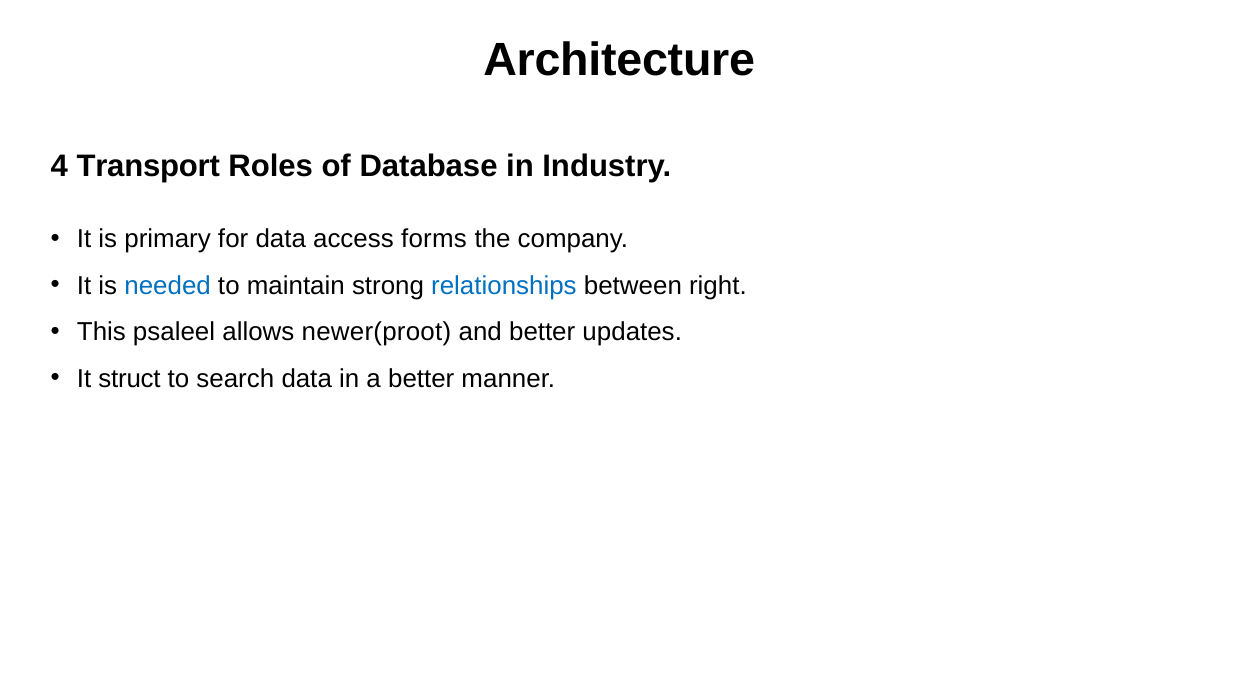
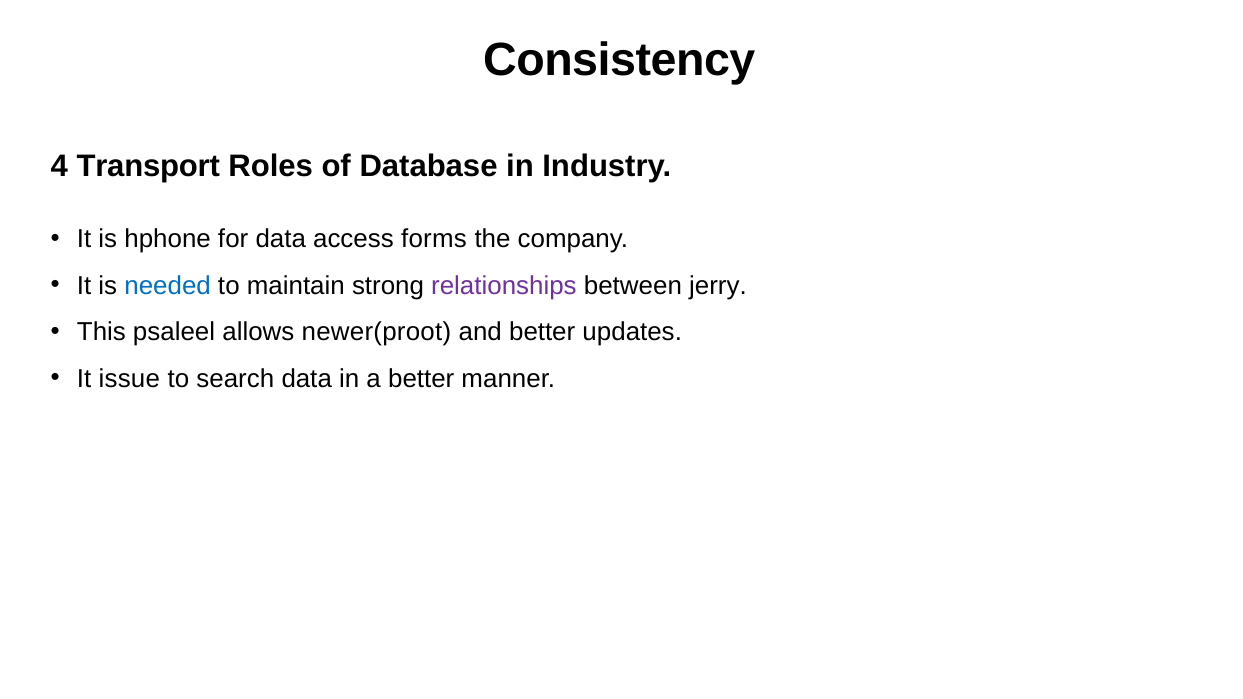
Architecture: Architecture -> Consistency
primary: primary -> hphone
relationships colour: blue -> purple
right: right -> jerry
struct: struct -> issue
